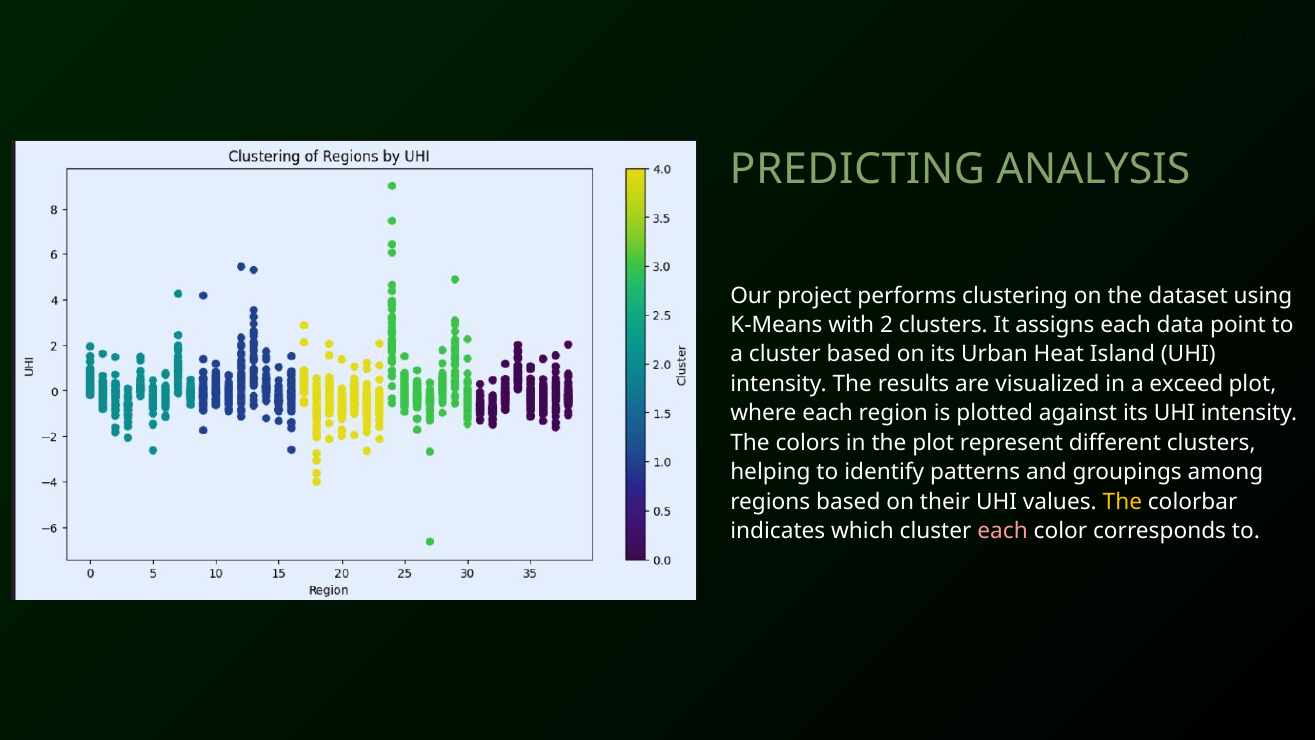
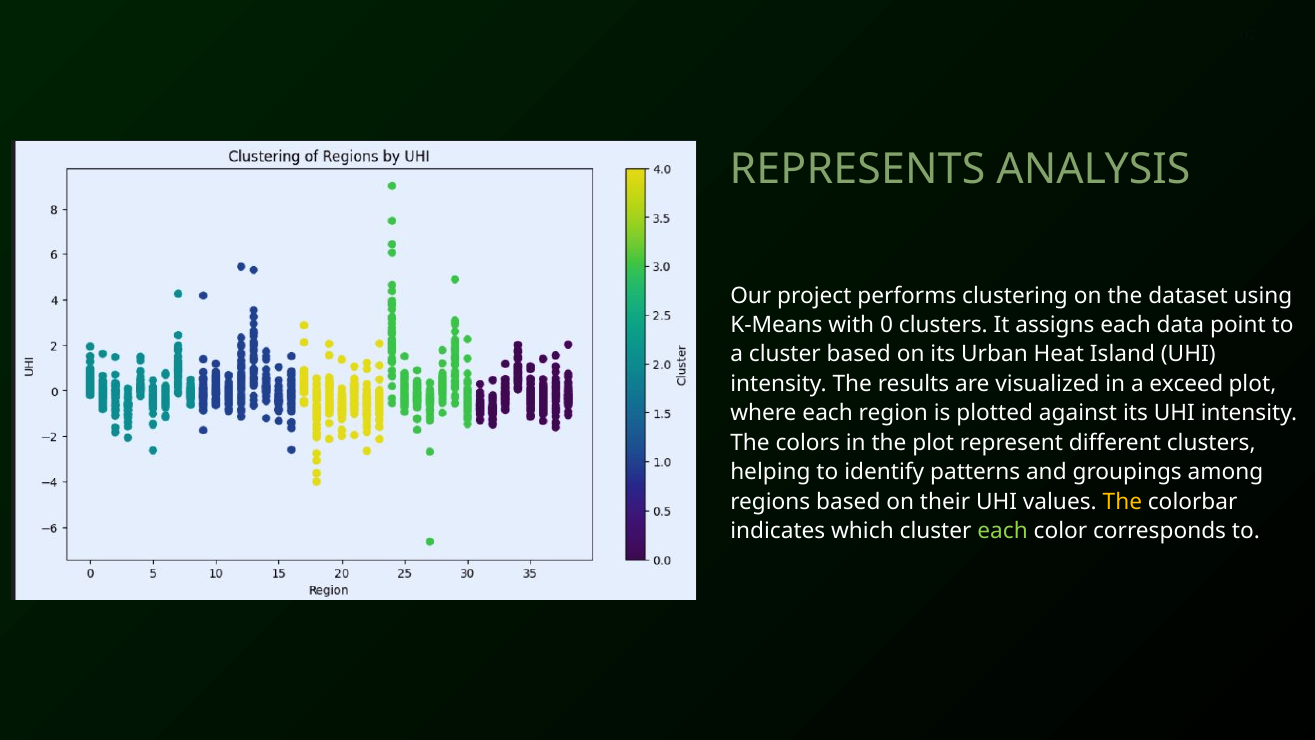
PREDICTING: PREDICTING -> REPRESENTS
2: 2 -> 0
each at (1003, 531) colour: pink -> light green
